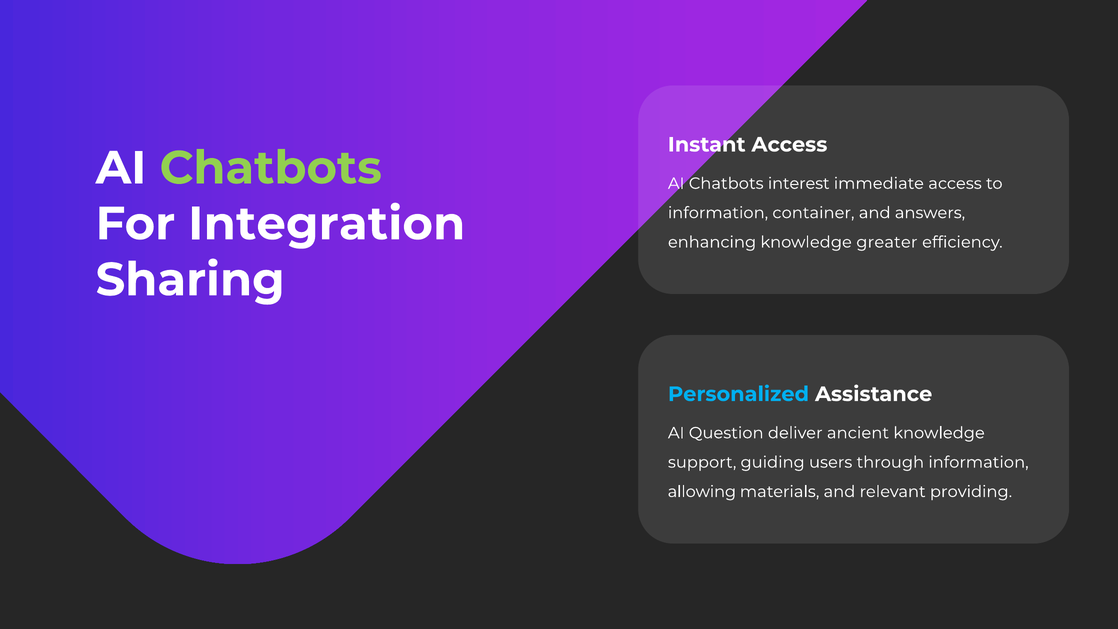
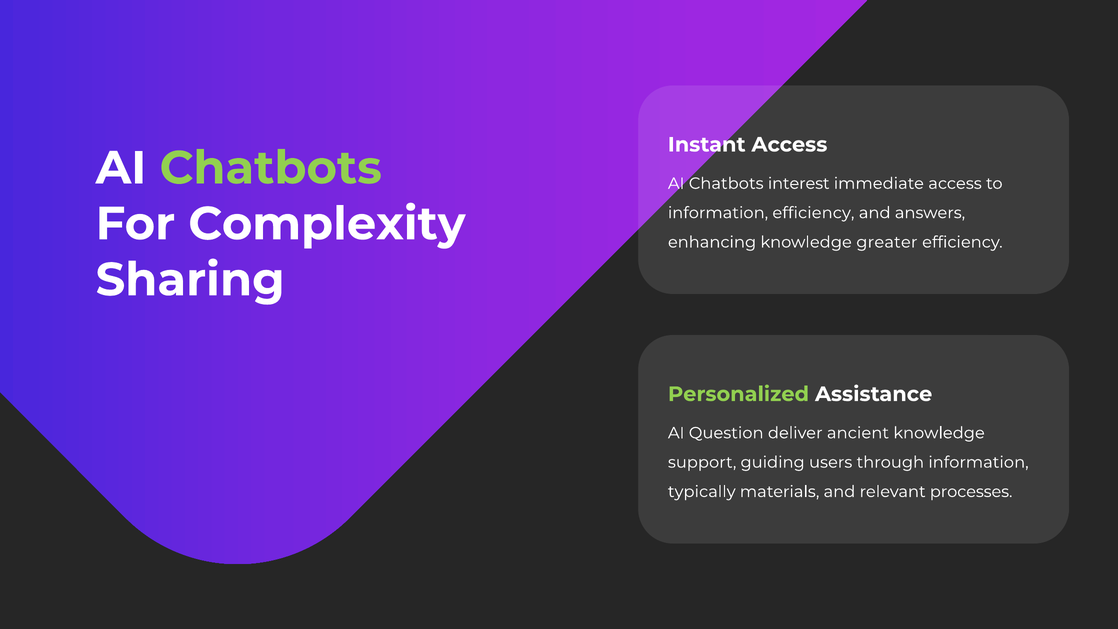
information container: container -> efficiency
Integration: Integration -> Complexity
Personalized colour: light blue -> light green
allowing: allowing -> typically
providing: providing -> processes
